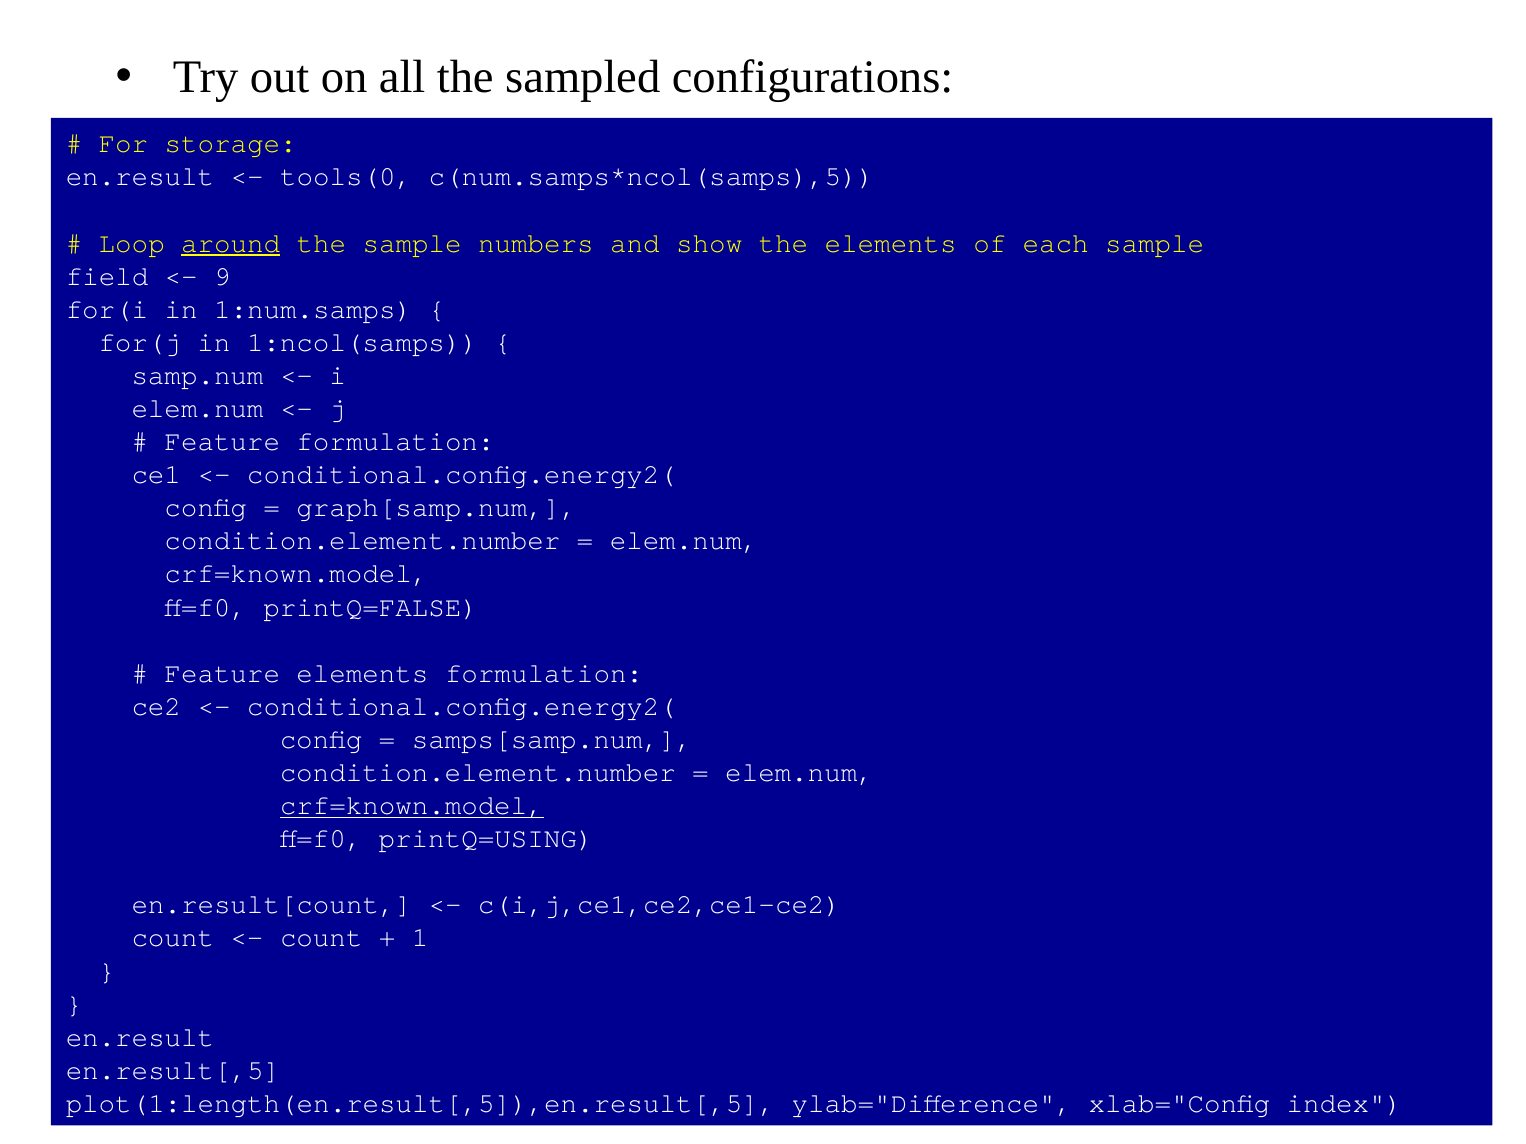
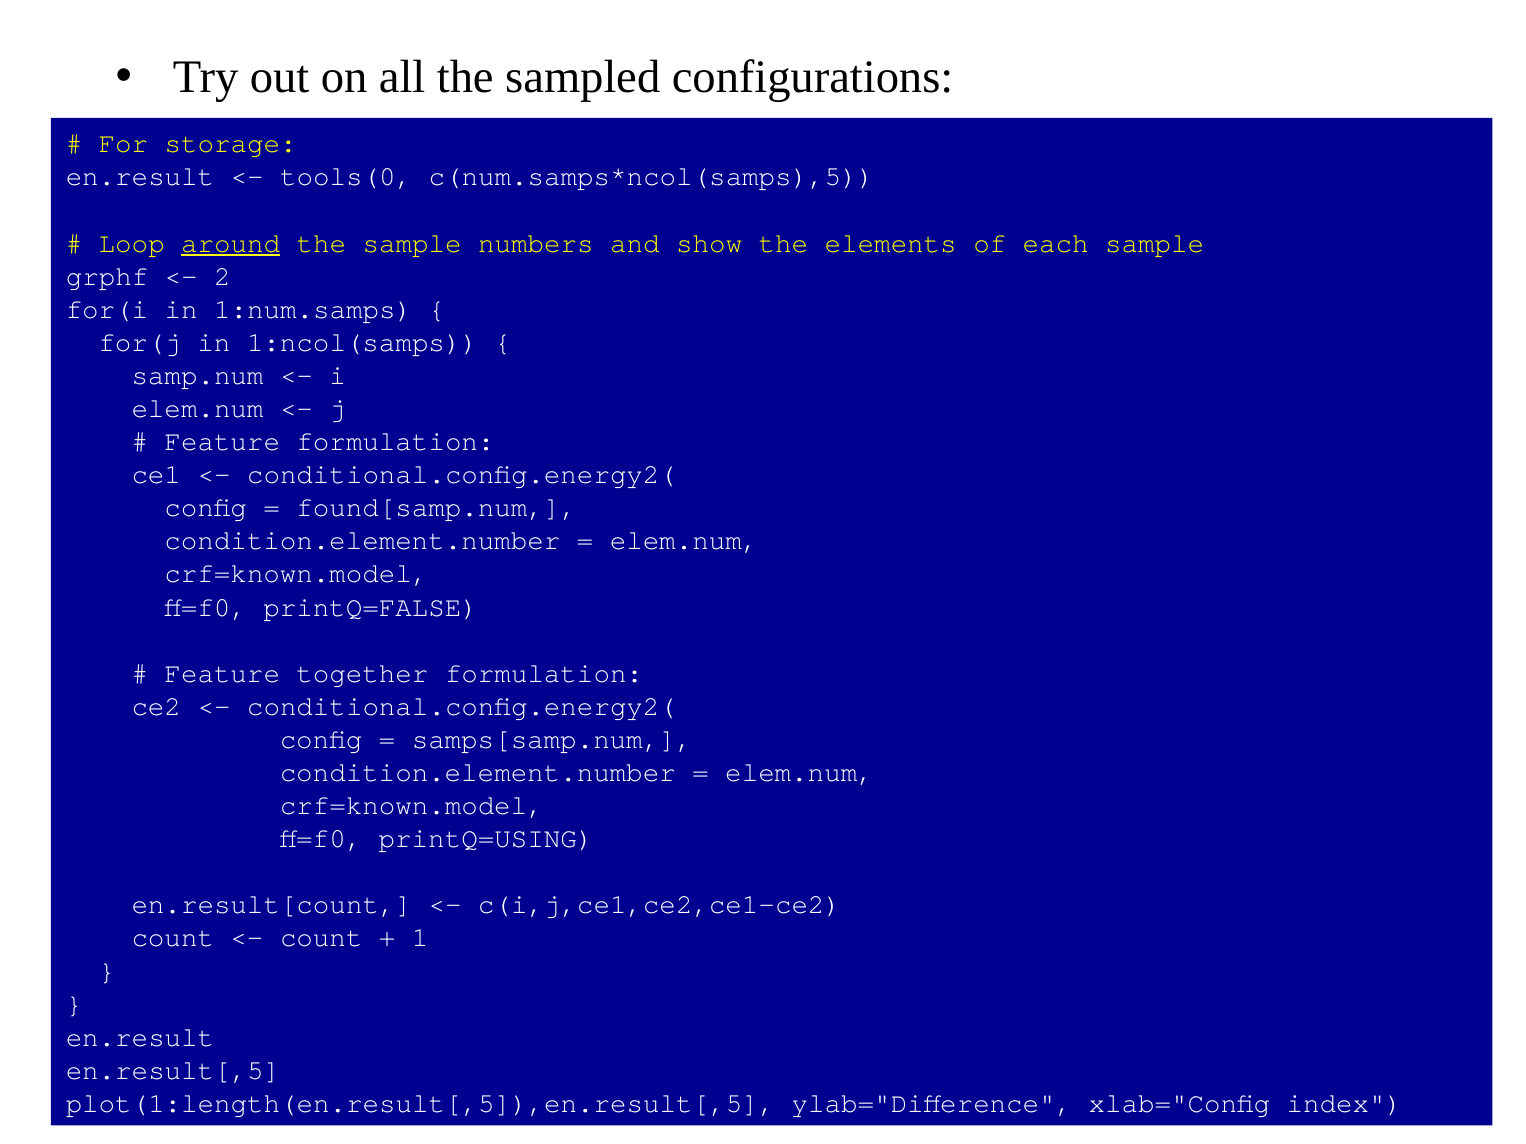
field: field -> grphf
9: 9 -> 2
graph[samp.num: graph[samp.num -> found[samp.num
Feature elements: elements -> together
crf=known.model at (412, 806) underline: present -> none
